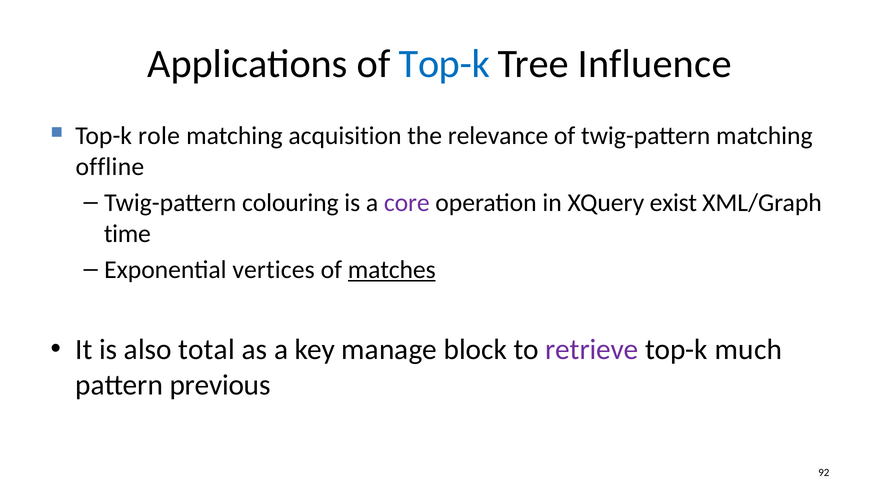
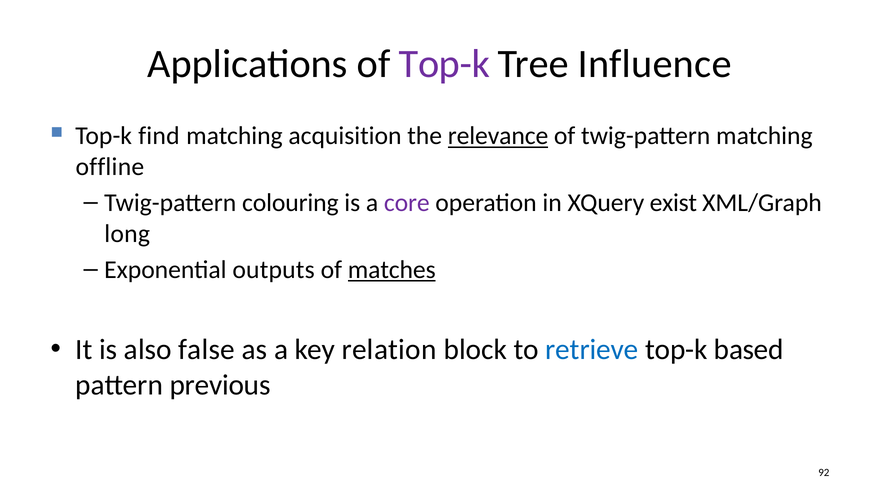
Top-k at (444, 64) colour: blue -> purple
role: role -> find
relevance underline: none -> present
time: time -> long
vertices: vertices -> outputs
total: total -> false
manage: manage -> relation
retrieve colour: purple -> blue
much: much -> based
